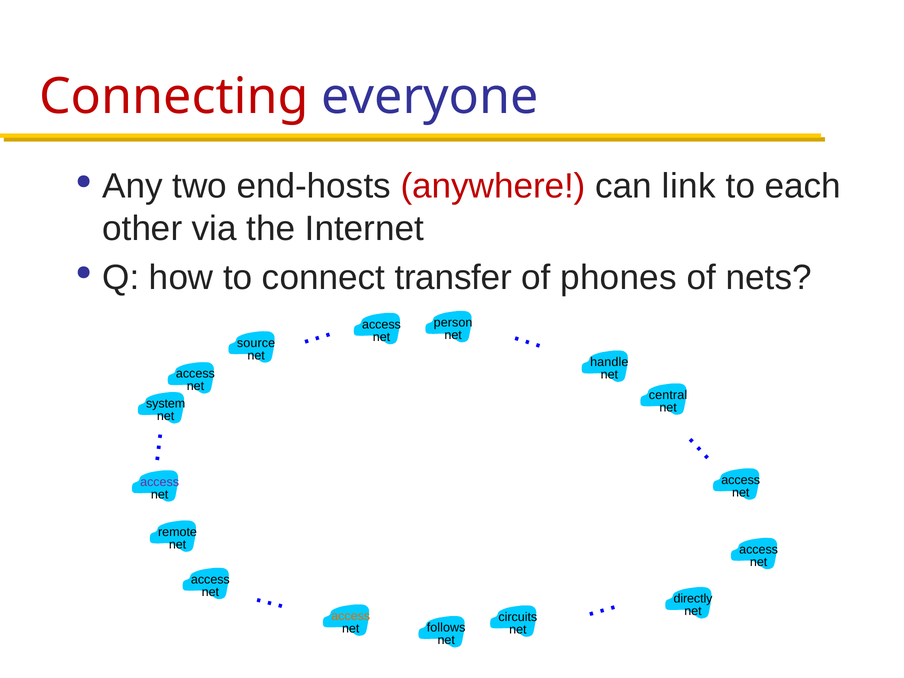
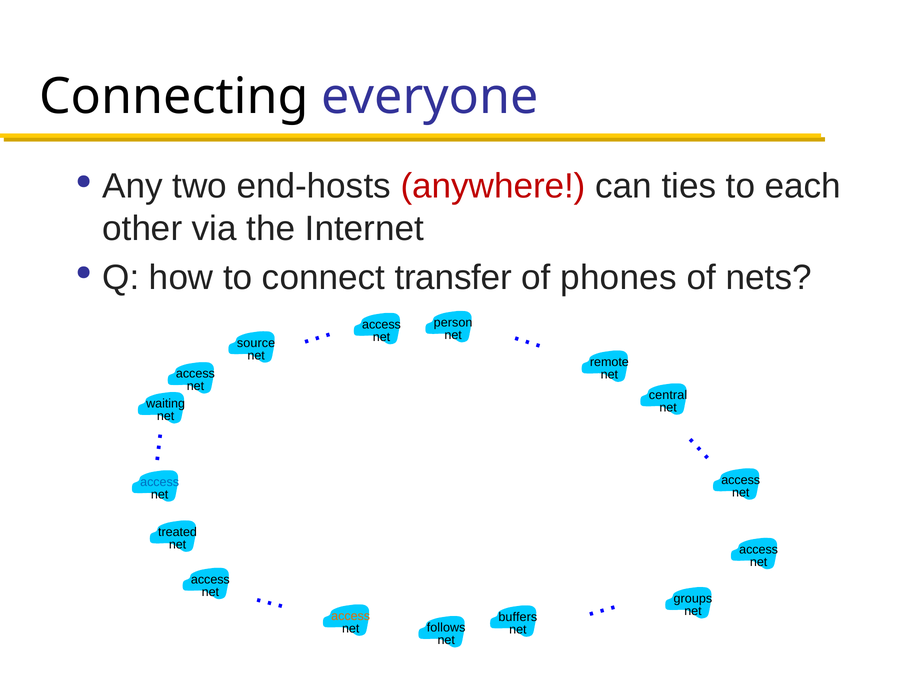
Connecting colour: red -> black
link: link -> ties
handle: handle -> remote
system: system -> waiting
access at (160, 482) colour: purple -> blue
remote: remote -> treated
directly: directly -> groups
circuits: circuits -> buffers
